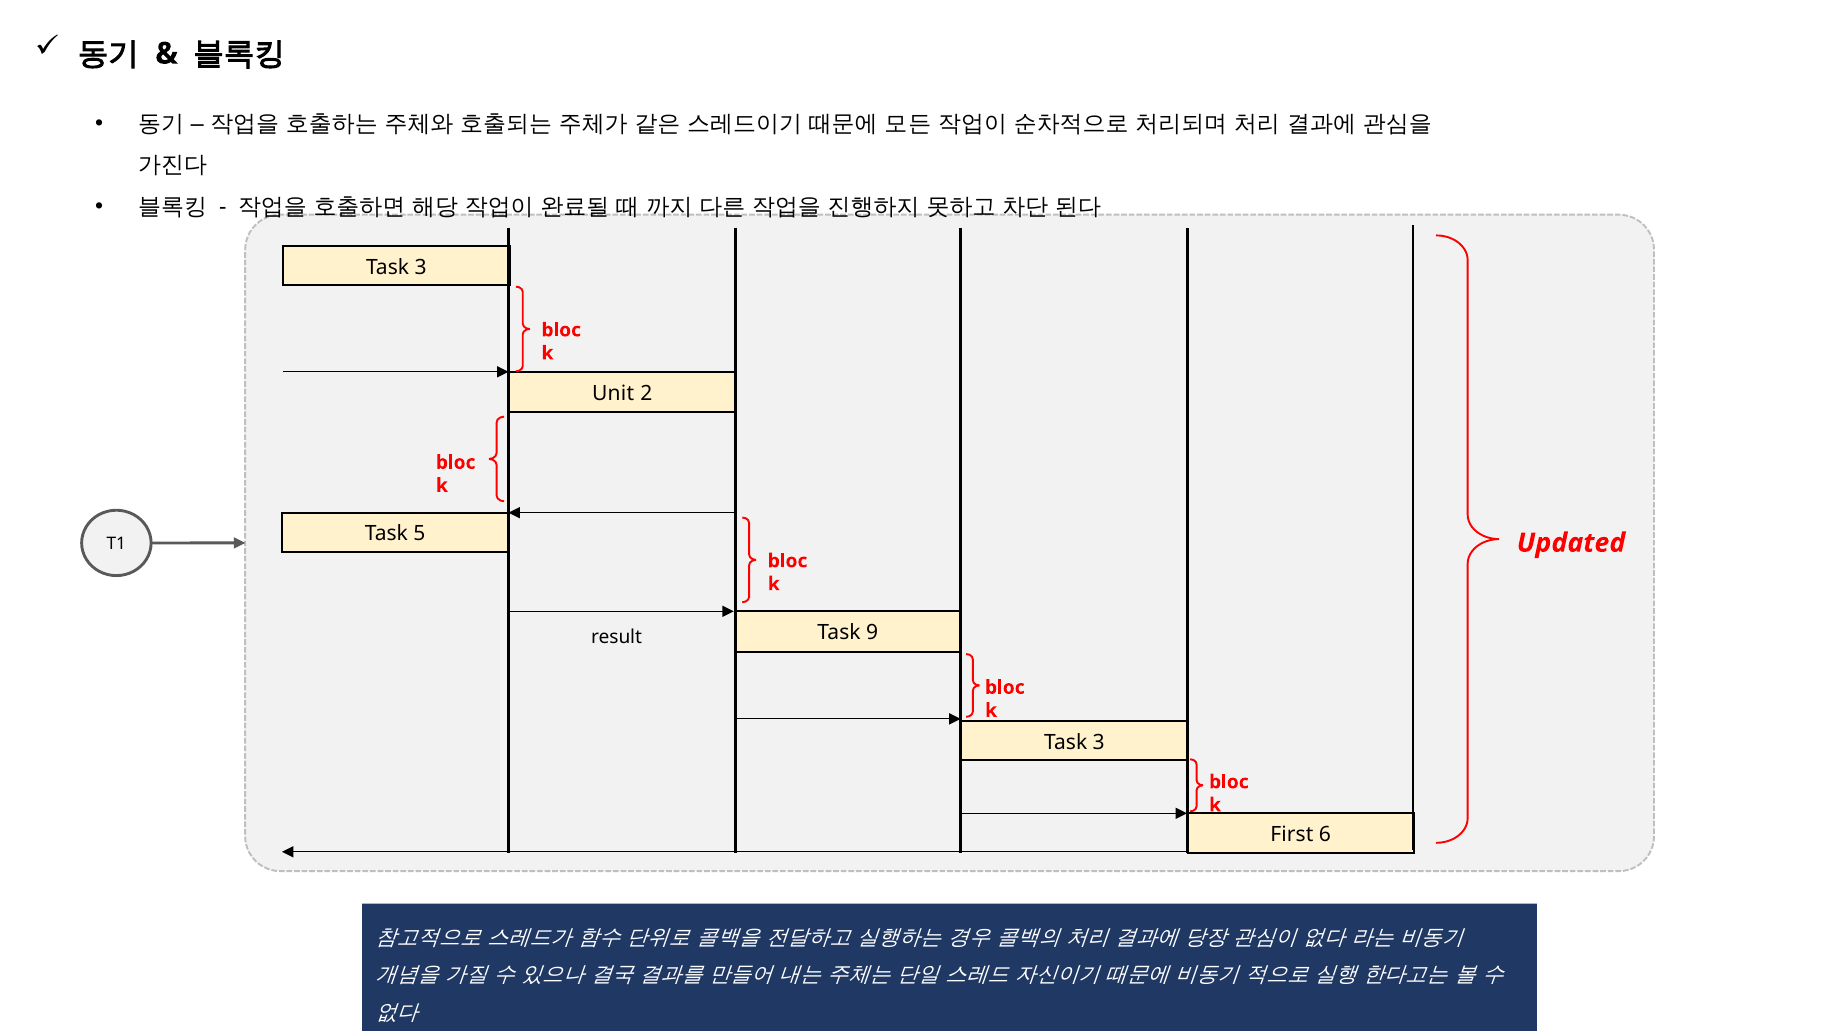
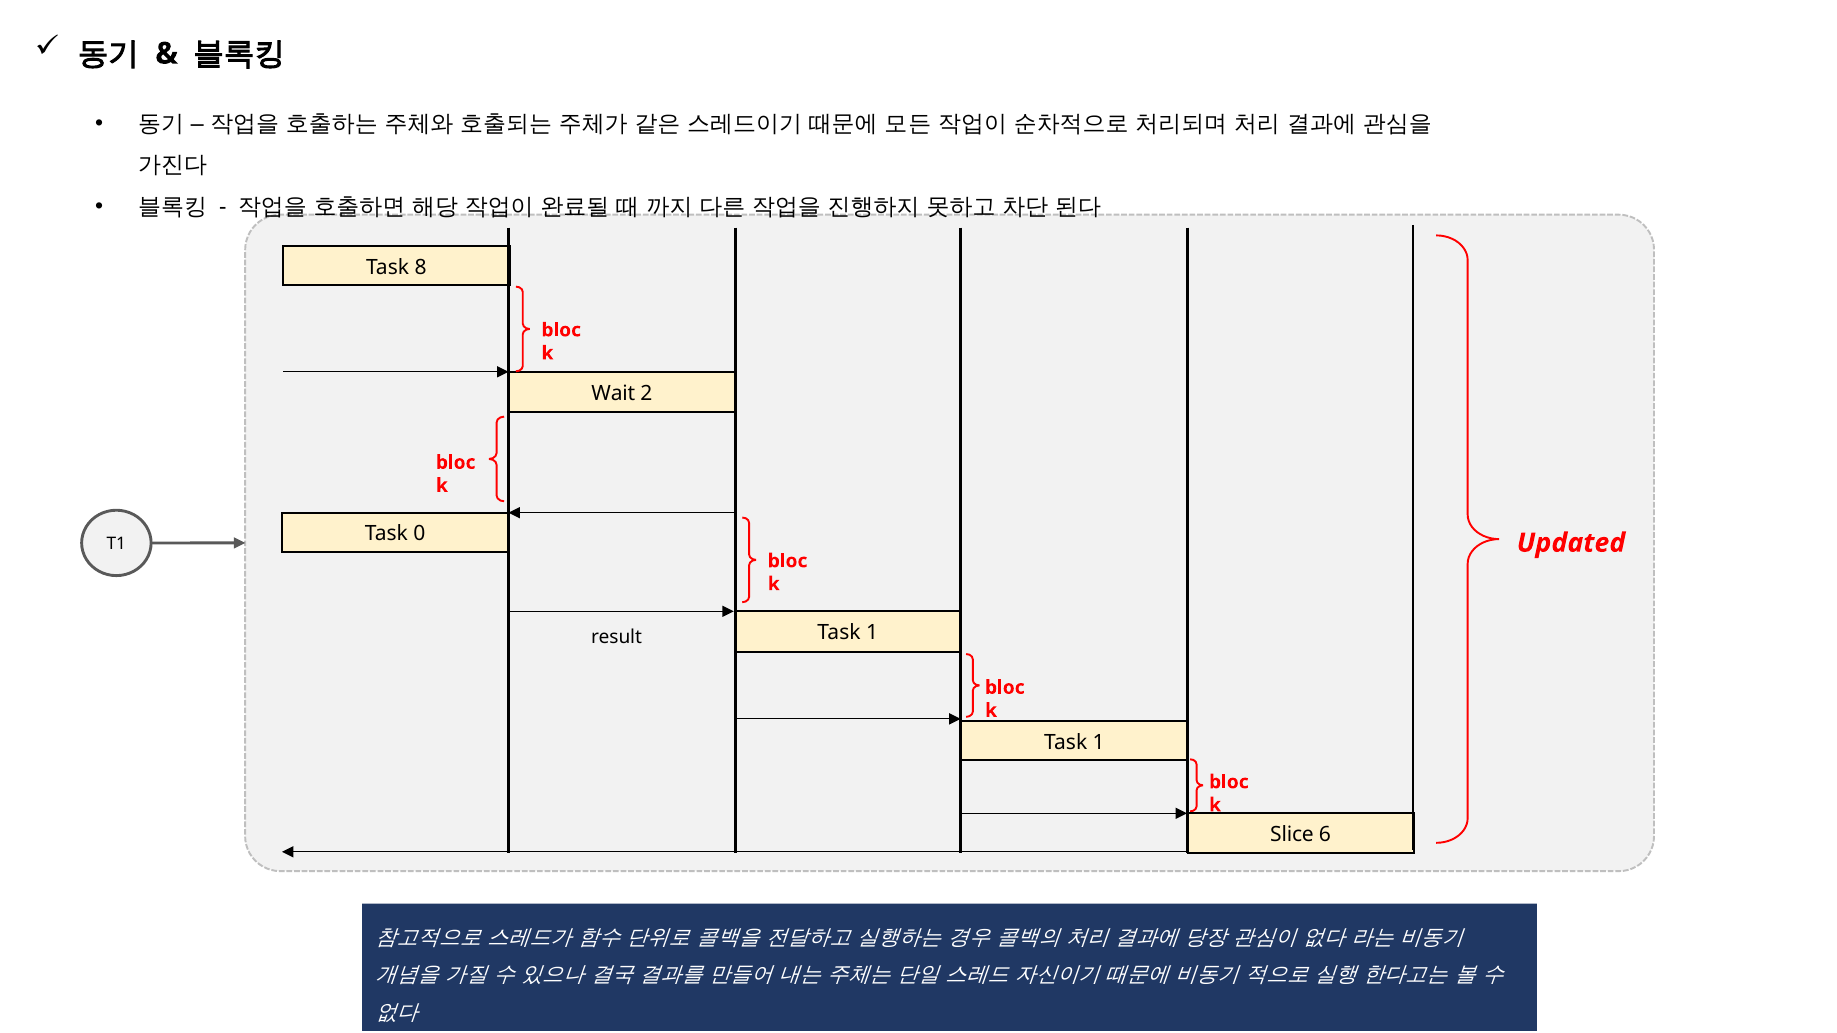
3 at (421, 267): 3 -> 8
Unit: Unit -> Wait
5: 5 -> 0
9 at (872, 633): 9 -> 1
3 at (1099, 742): 3 -> 1
First: First -> Slice
